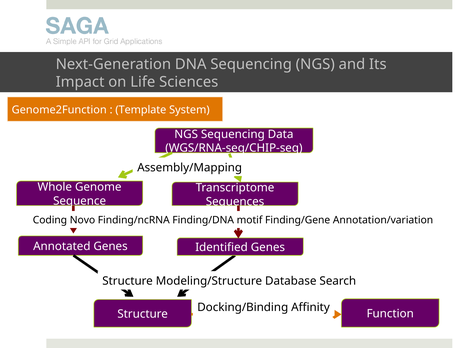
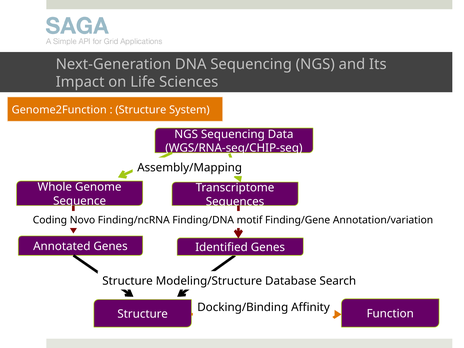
Template at (141, 110): Template -> Structure
